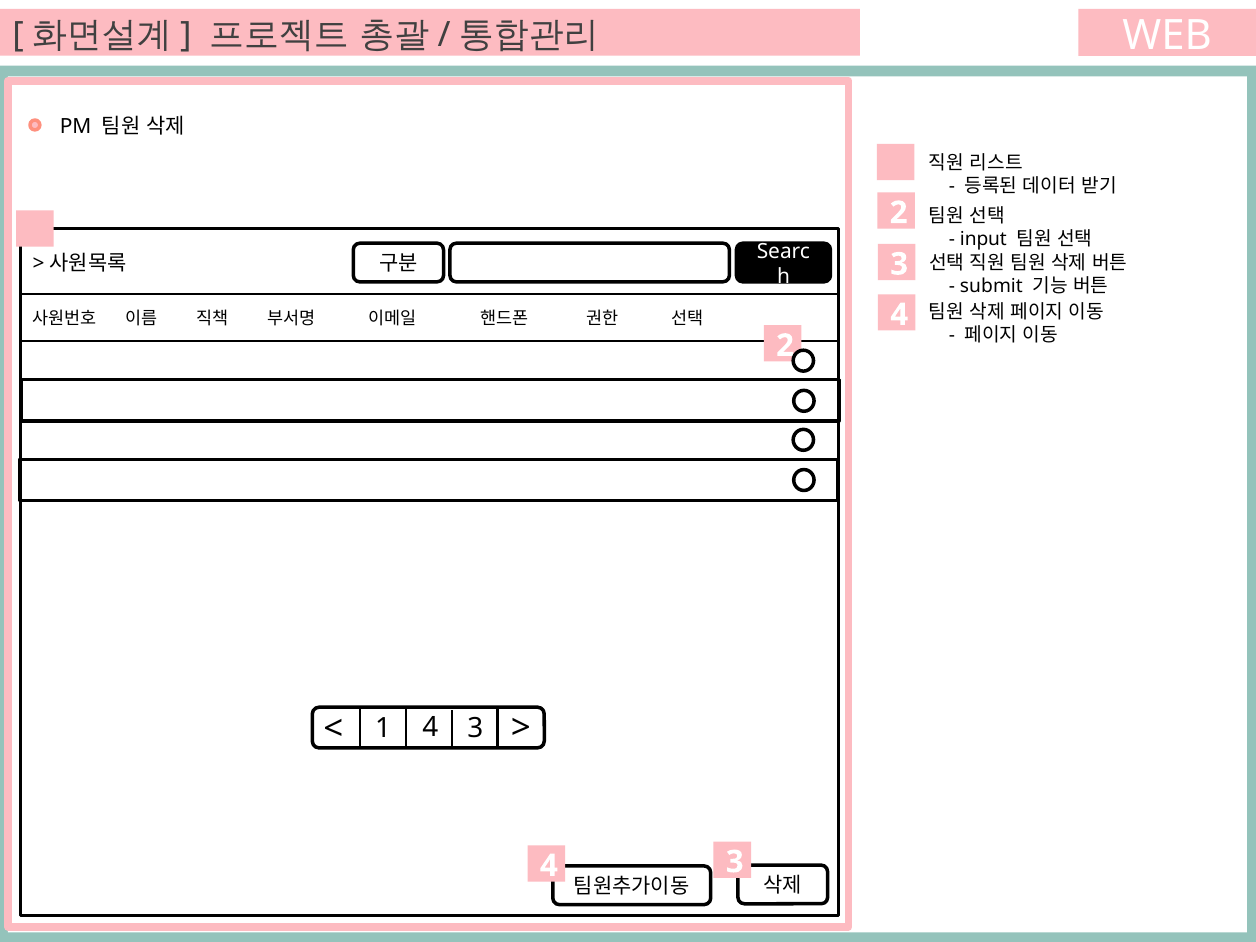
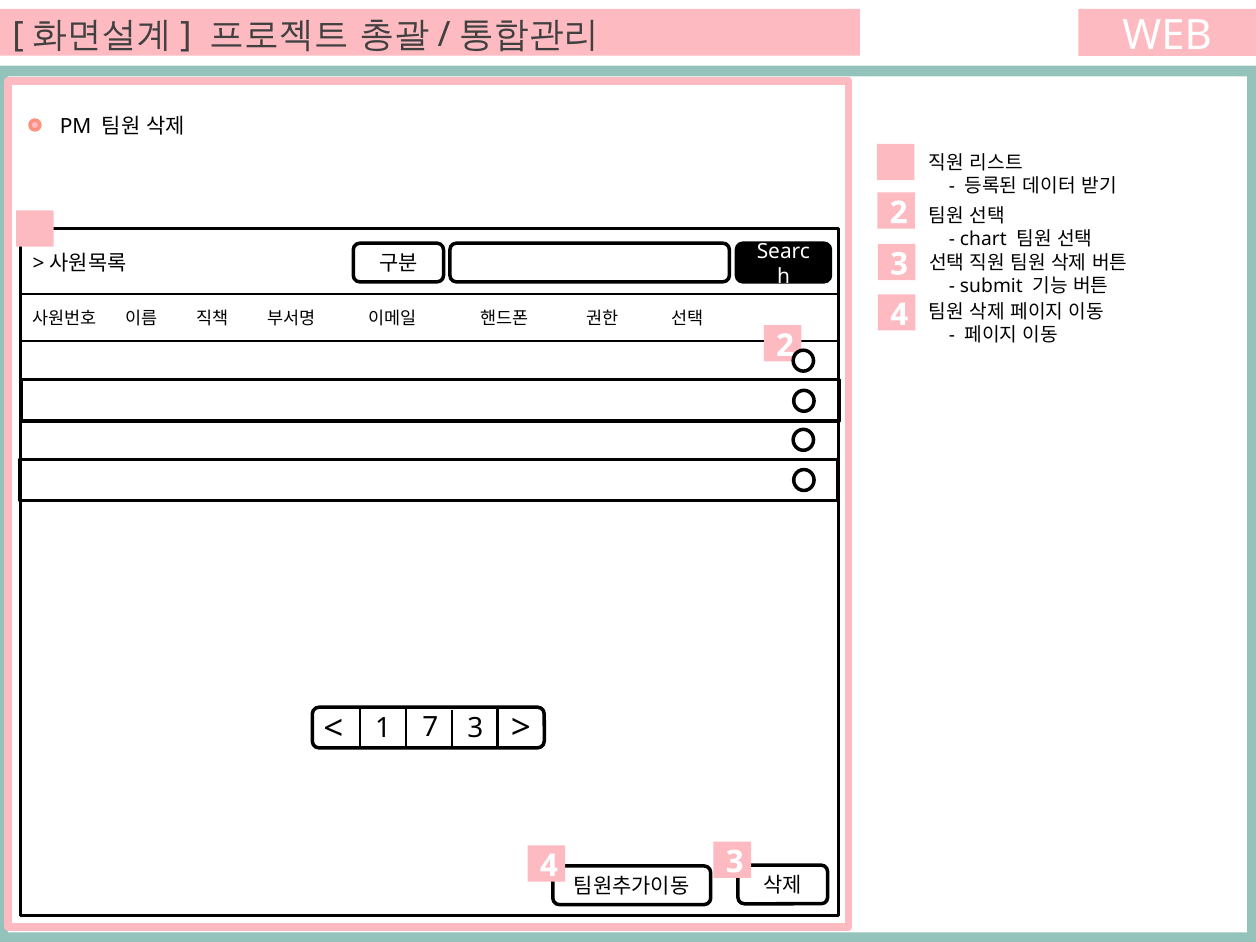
input: input -> chart
4 at (430, 727): 4 -> 7
